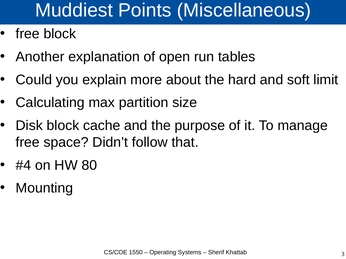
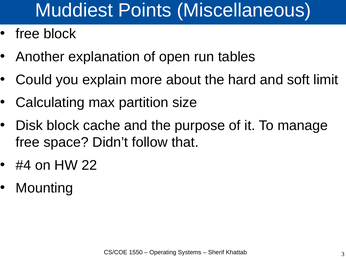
80: 80 -> 22
